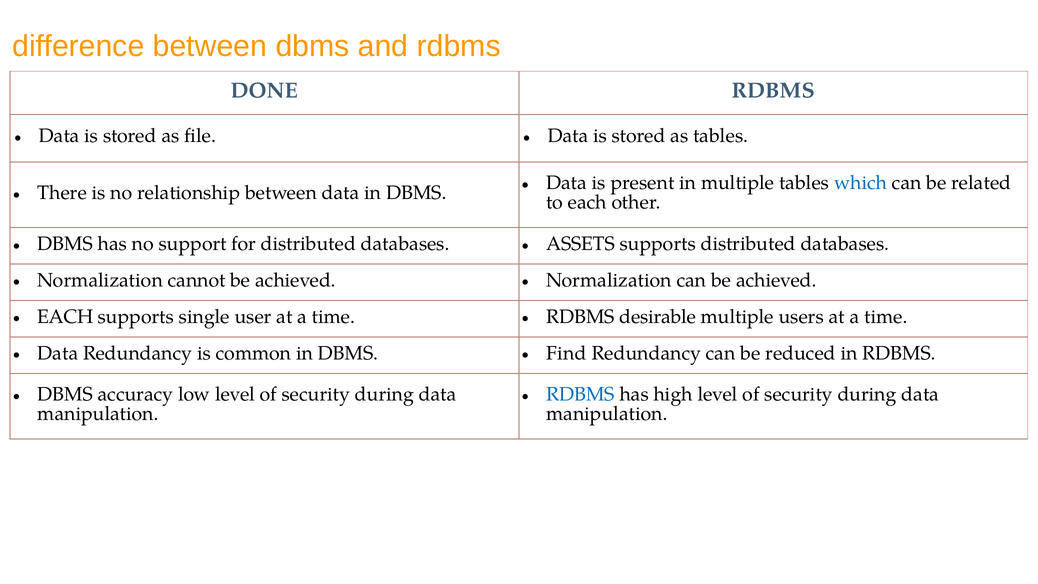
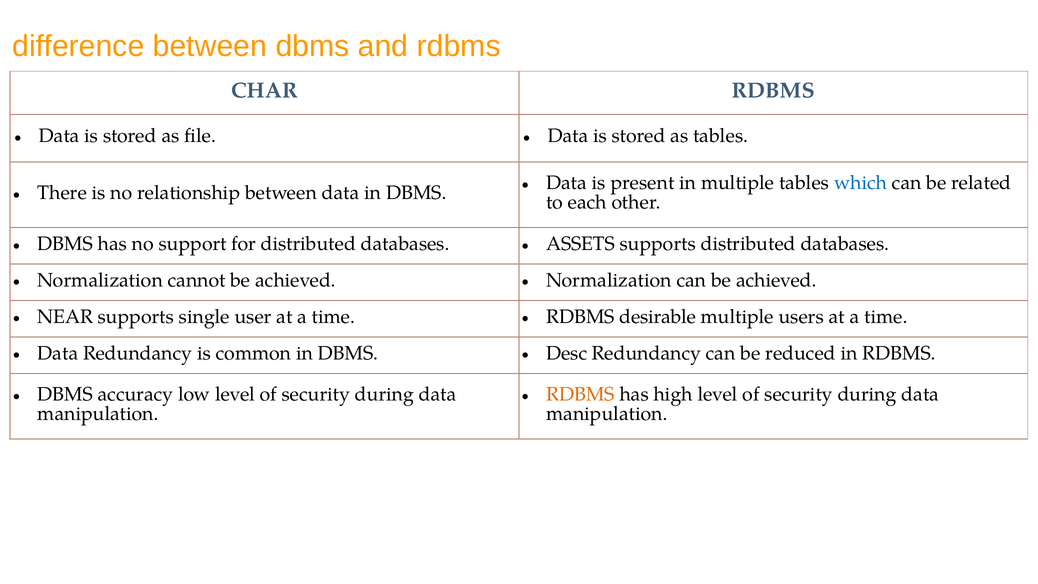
DONE: DONE -> CHAR
EACH at (65, 317): EACH -> NEAR
Find: Find -> Desc
RDBMS at (580, 394) colour: blue -> orange
